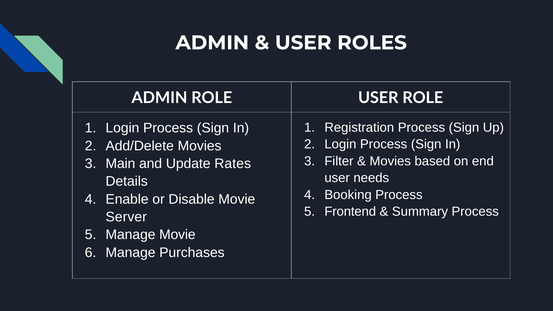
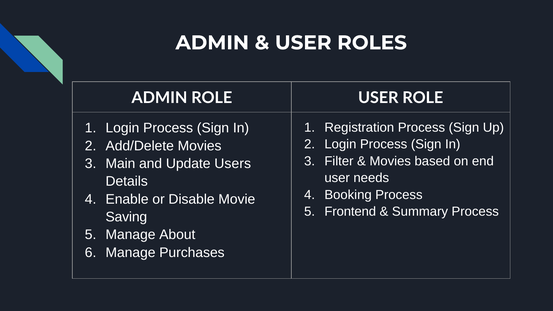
Rates: Rates -> Users
Server: Server -> Saving
Manage Movie: Movie -> About
